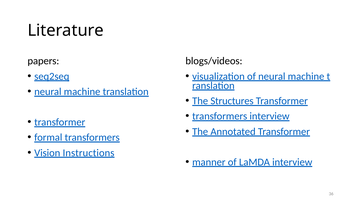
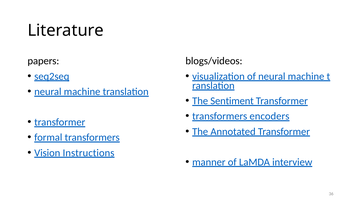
Structures: Structures -> Sentiment
transformers interview: interview -> encoders
